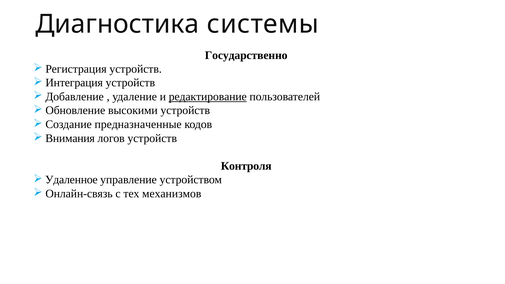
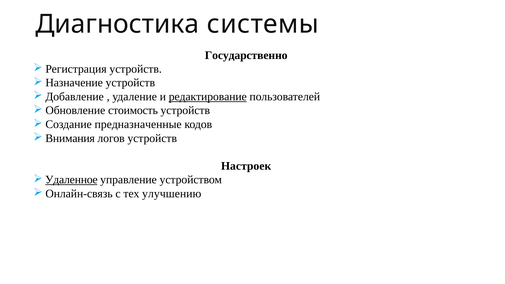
Интеграция: Интеграция -> Назначение
высокими: высокими -> стоимость
Контроля: Контроля -> Настроек
Удаленное underline: none -> present
механизмов: механизмов -> улучшению
